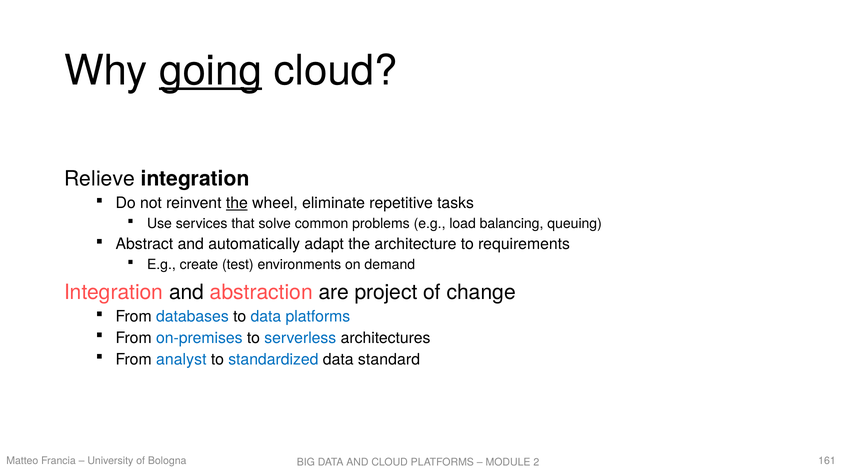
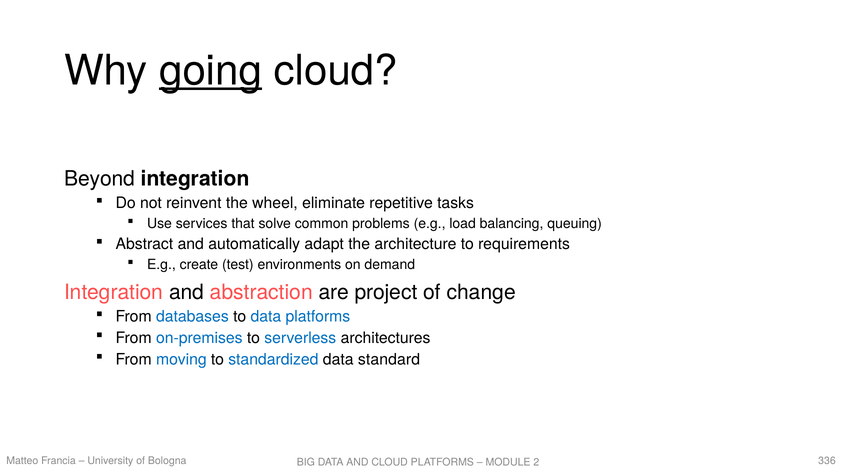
Relieve: Relieve -> Beyond
the at (237, 203) underline: present -> none
analyst: analyst -> moving
161: 161 -> 336
